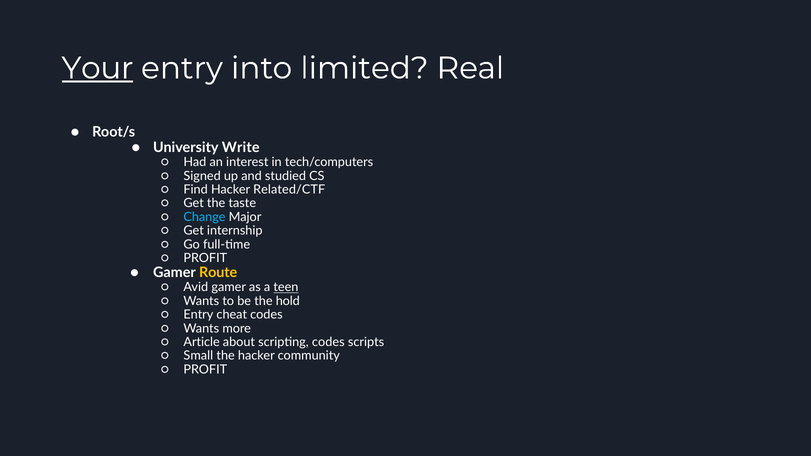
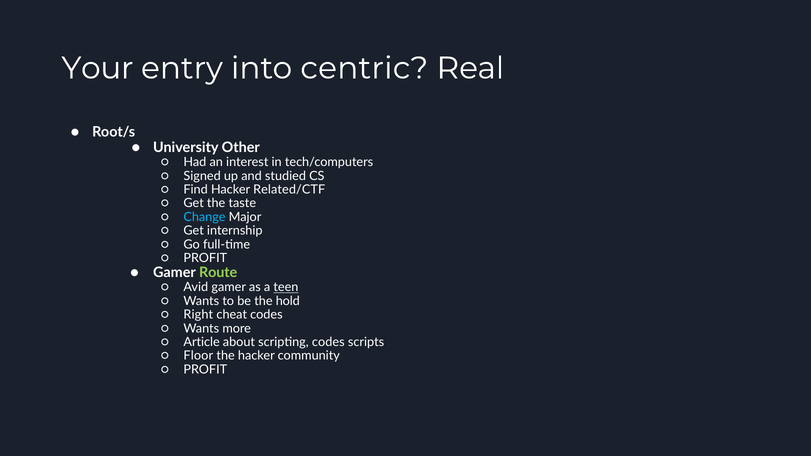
Your underline: present -> none
limited: limited -> centric
Write: Write -> Other
Route colour: yellow -> light green
Entry at (198, 315): Entry -> Right
Small: Small -> Floor
